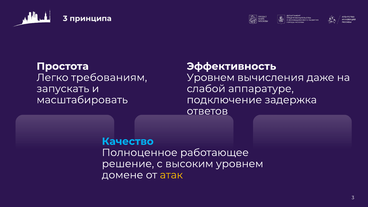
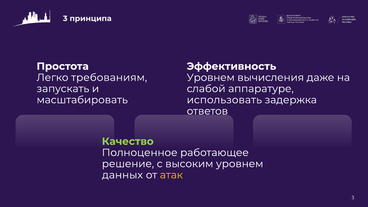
подключение: подключение -> использовать
Качество colour: light blue -> light green
домене: домене -> данных
